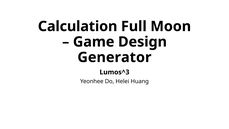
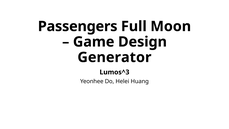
Calculation: Calculation -> Passengers
